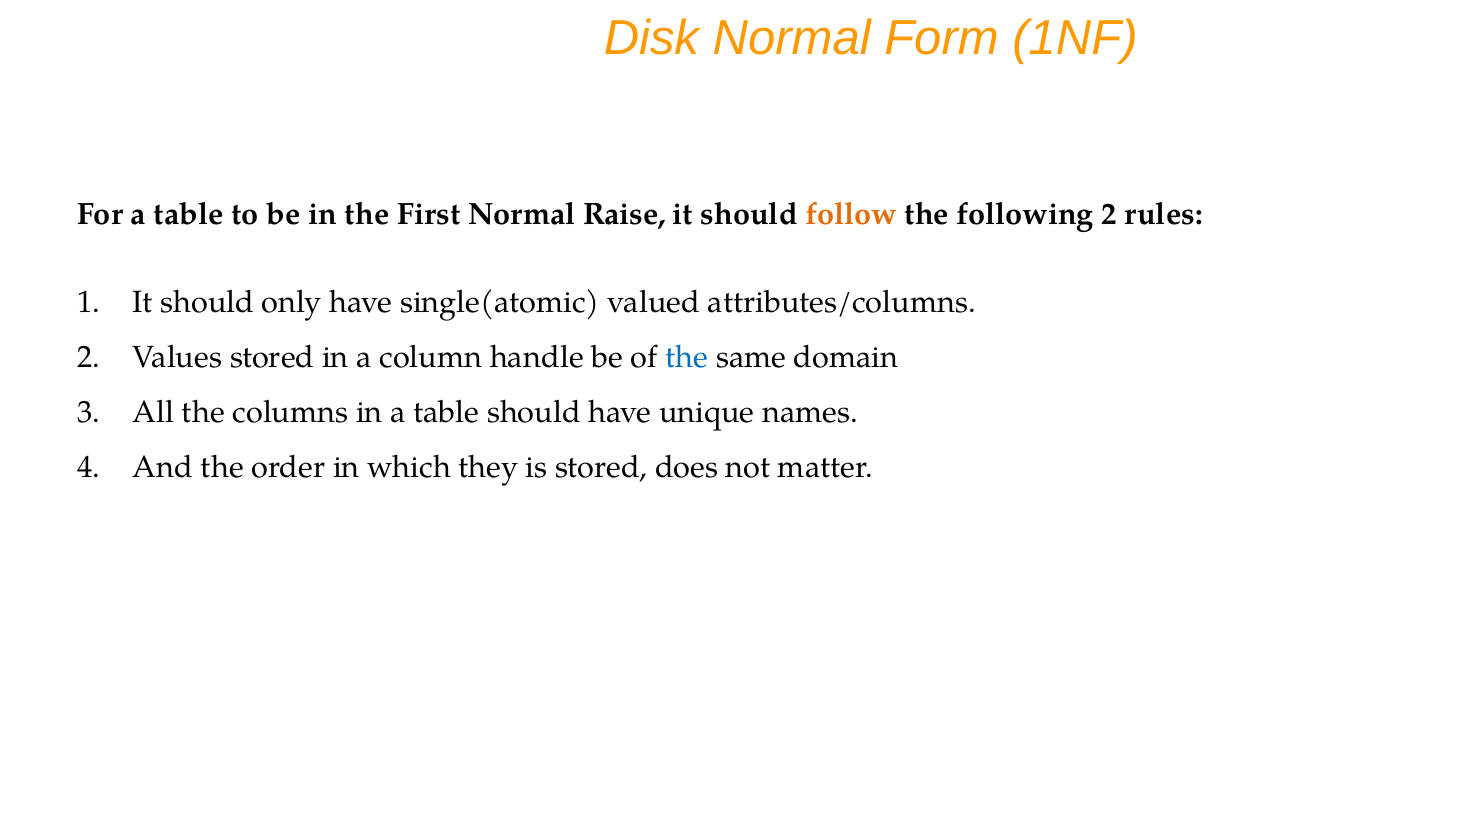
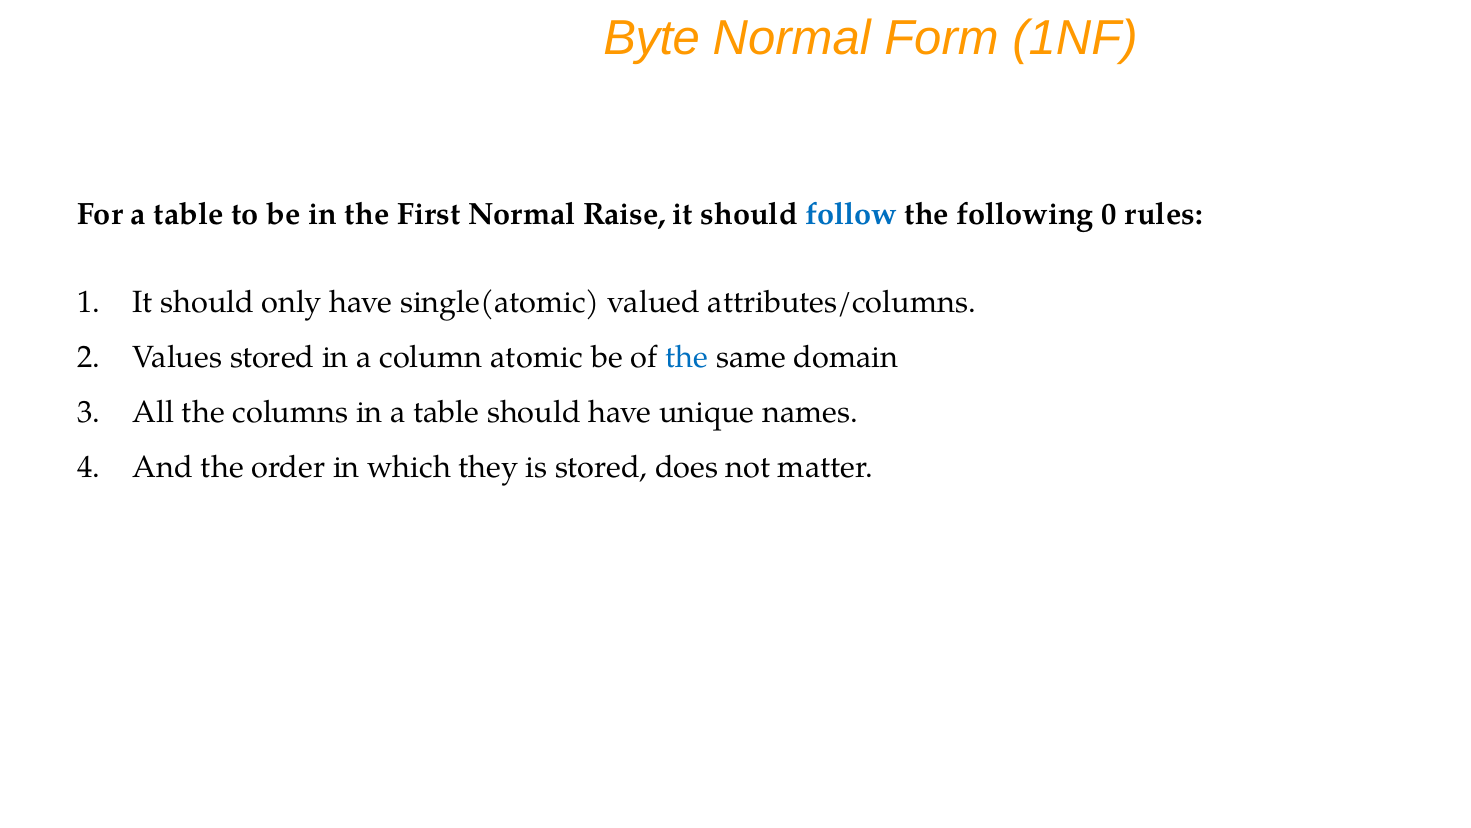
Disk: Disk -> Byte
follow colour: orange -> blue
following 2: 2 -> 0
handle: handle -> atomic
